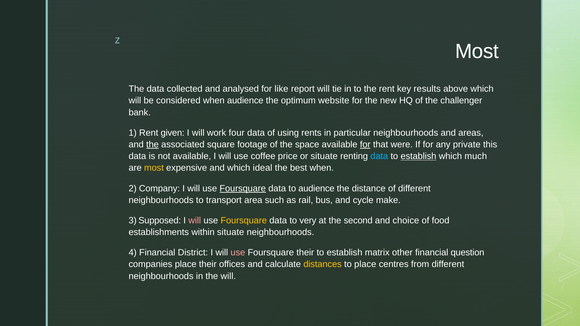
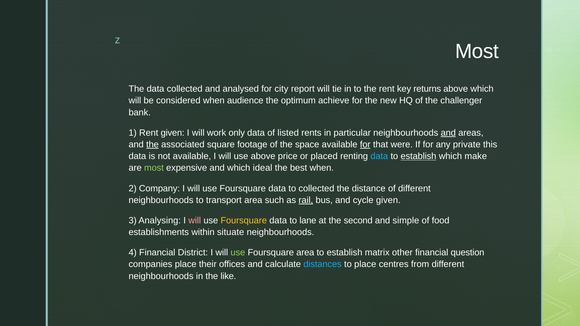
like: like -> city
results: results -> returns
website: website -> achieve
four: four -> only
using: using -> listed
and at (448, 133) underline: none -> present
use coffee: coffee -> above
or situate: situate -> placed
much: much -> make
most at (154, 168) colour: yellow -> light green
Foursquare at (243, 188) underline: present -> none
to audience: audience -> collected
rail underline: none -> present
cycle make: make -> given
Supposed: Supposed -> Analysing
very: very -> lane
choice: choice -> simple
use at (238, 253) colour: pink -> light green
Foursquare their: their -> area
distances colour: yellow -> light blue
the will: will -> like
